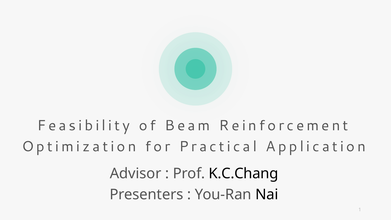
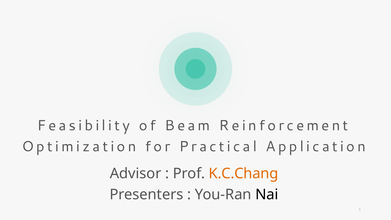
K.C.Chang colour: black -> orange
